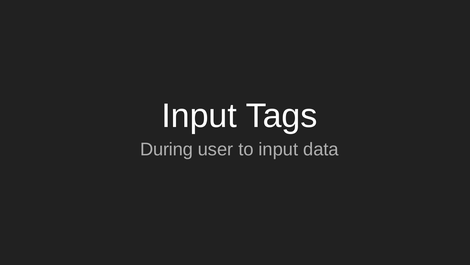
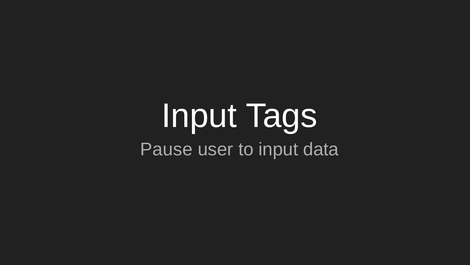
During: During -> Pause
